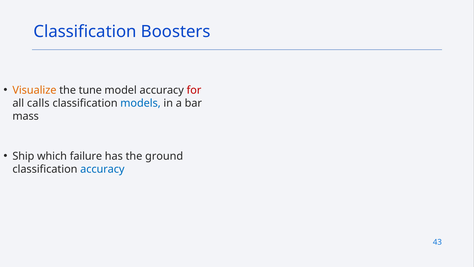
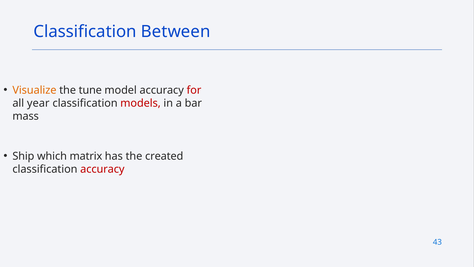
Boosters: Boosters -> Between
calls: calls -> year
models colour: blue -> red
failure: failure -> matrix
ground: ground -> created
accuracy at (102, 169) colour: blue -> red
